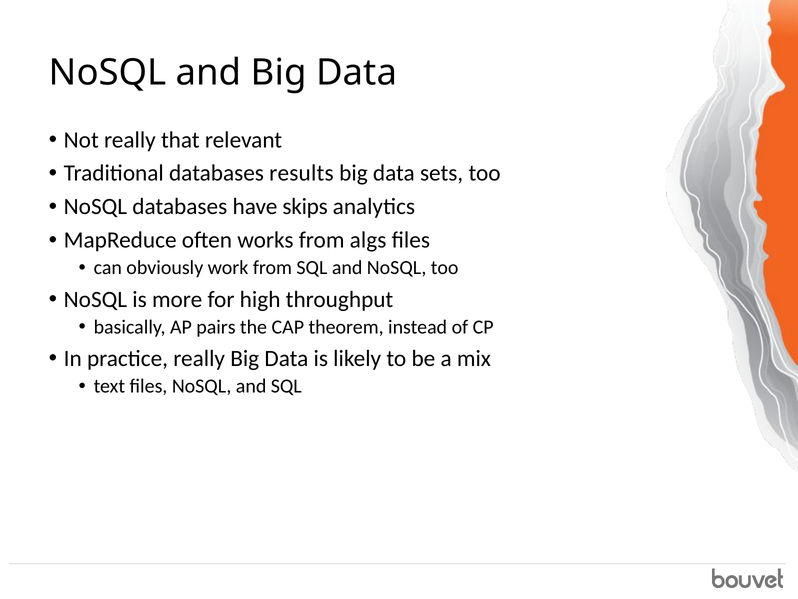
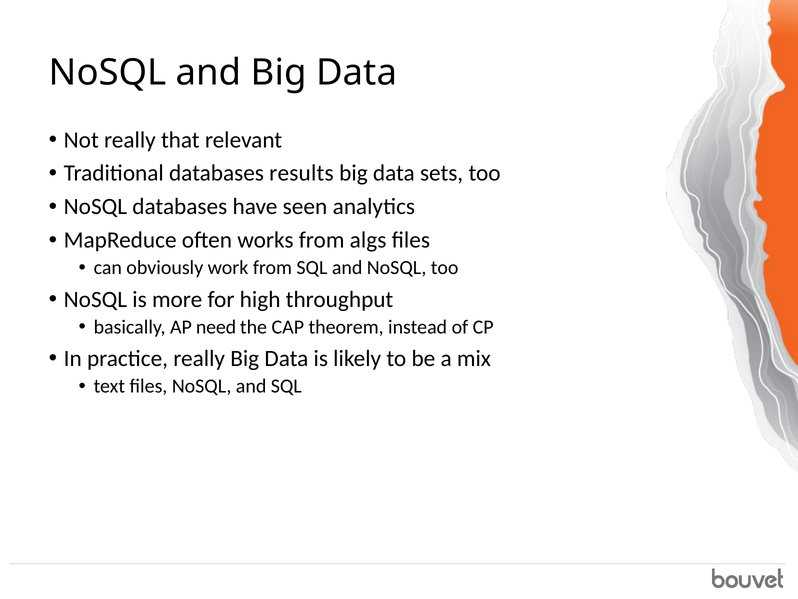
skips: skips -> seen
pairs: pairs -> need
